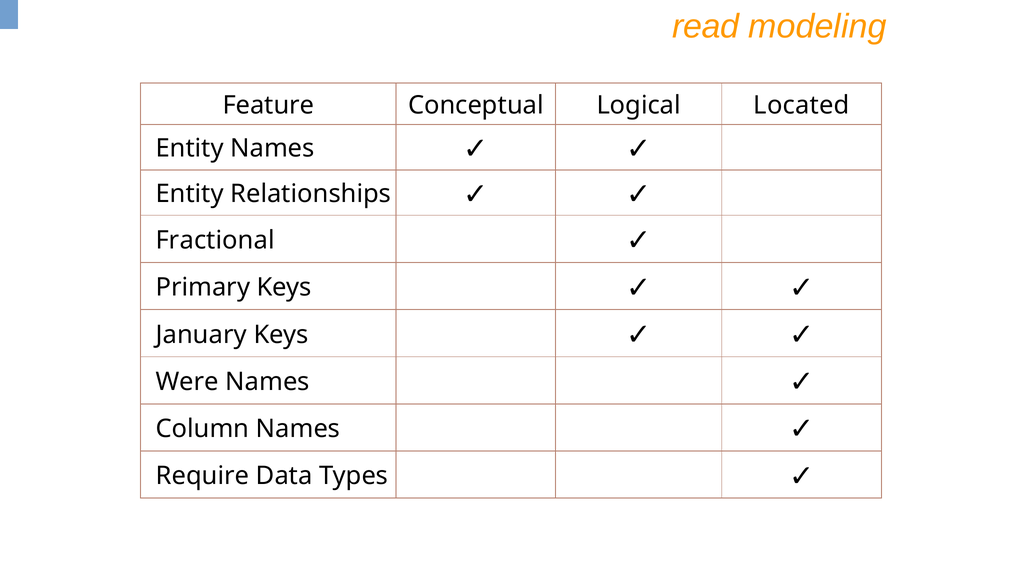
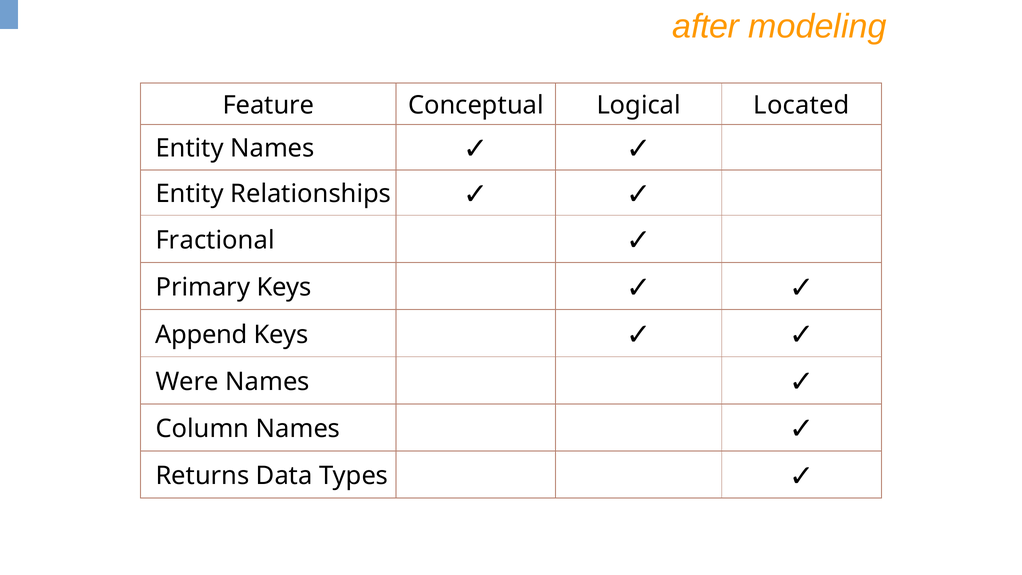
read: read -> after
January: January -> Append
Require: Require -> Returns
